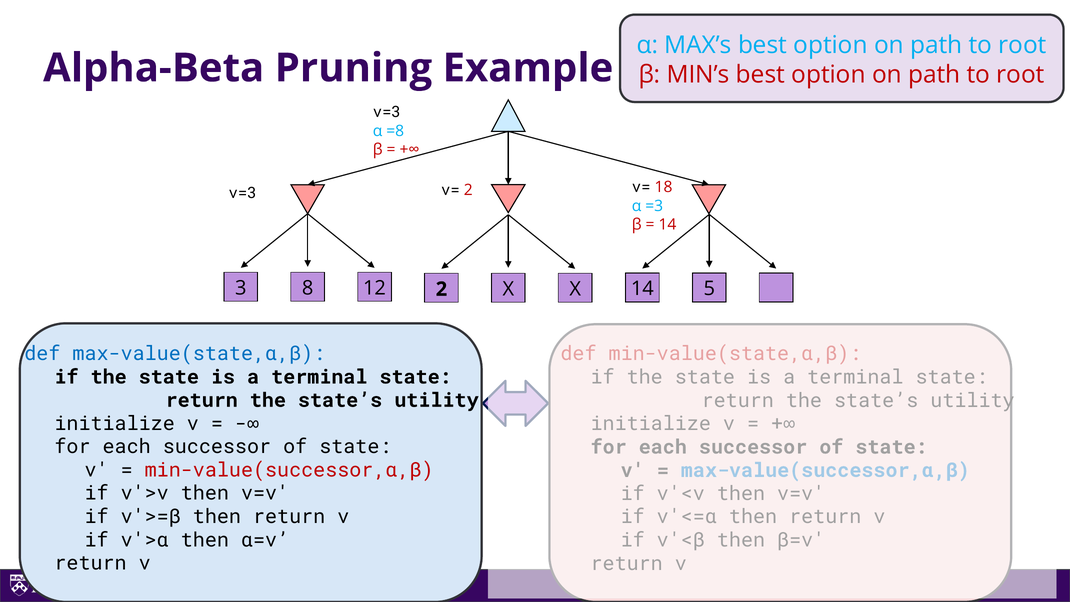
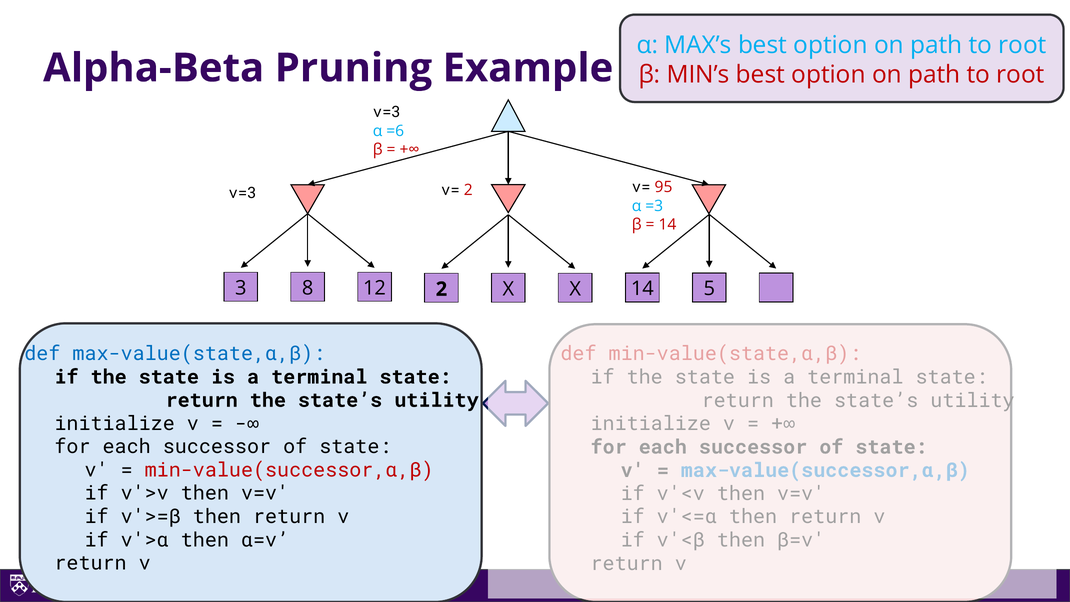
=8: =8 -> =6
18: 18 -> 95
